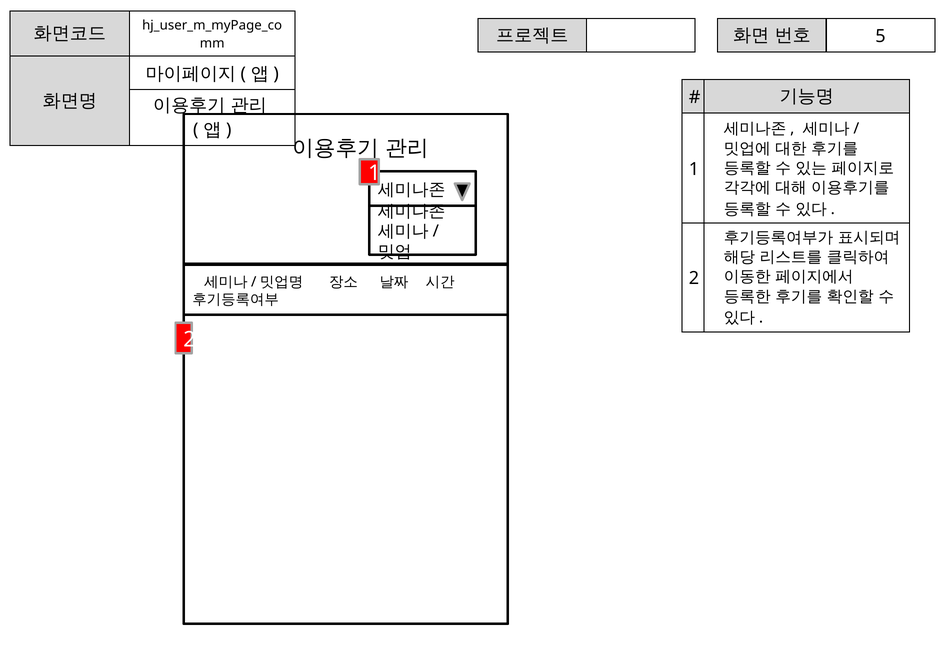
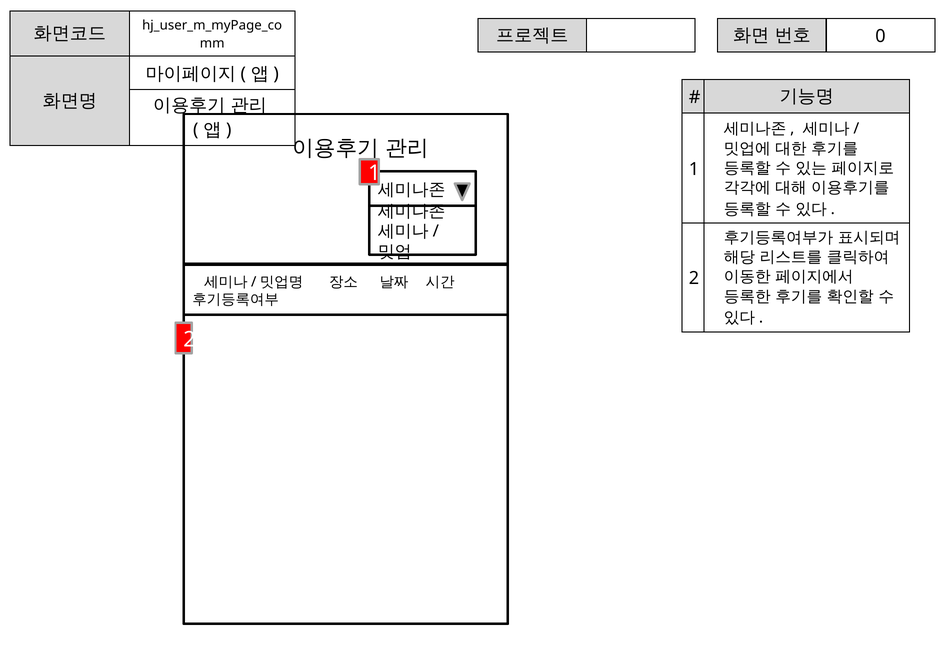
5: 5 -> 0
